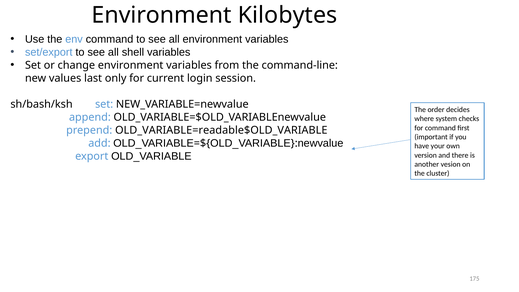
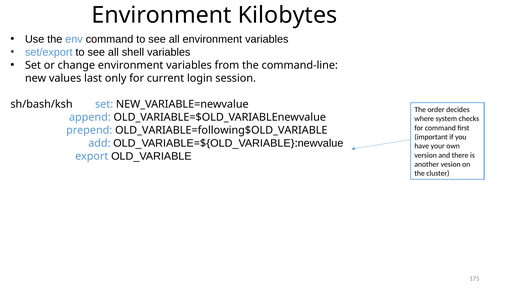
OLD_VARIABLE=readable$OLD_VARIABLE: OLD_VARIABLE=readable$OLD_VARIABLE -> OLD_VARIABLE=following$OLD_VARIABLE
